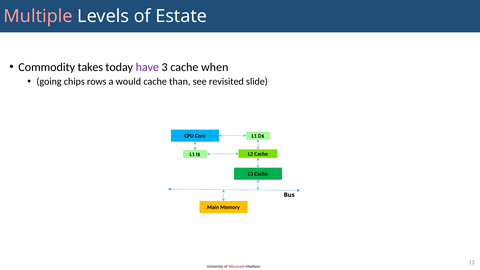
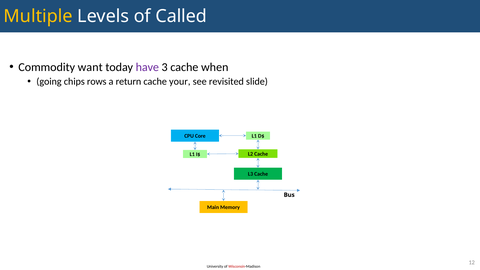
Multiple colour: pink -> yellow
Estate: Estate -> Called
takes: takes -> want
would: would -> return
than: than -> your
